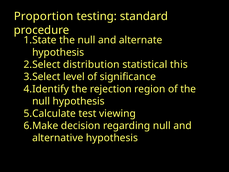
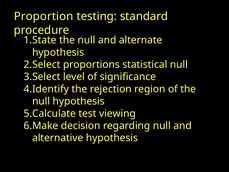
distribution: distribution -> proportions
statistical this: this -> null
